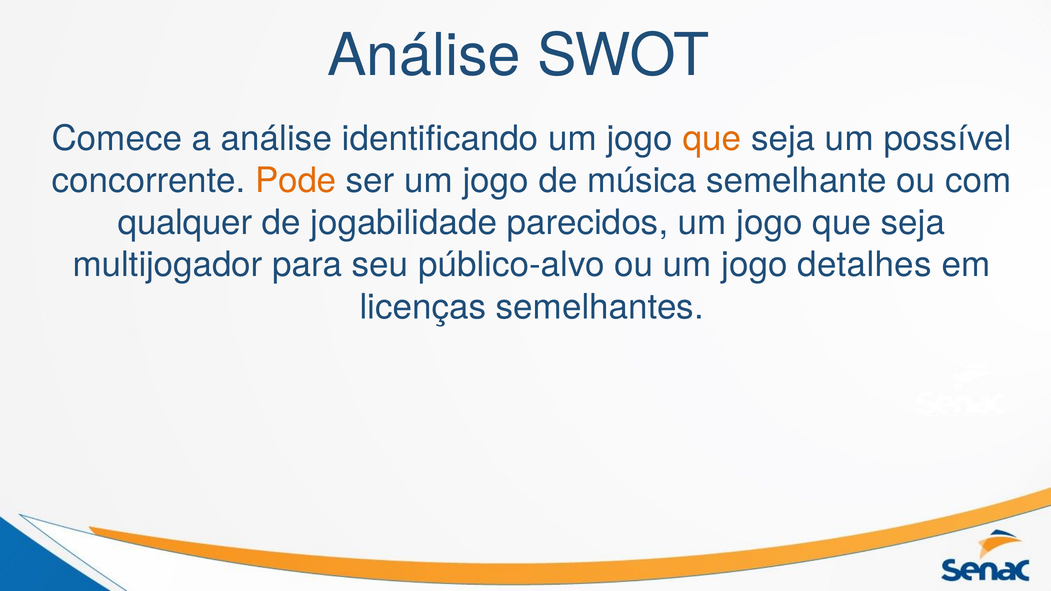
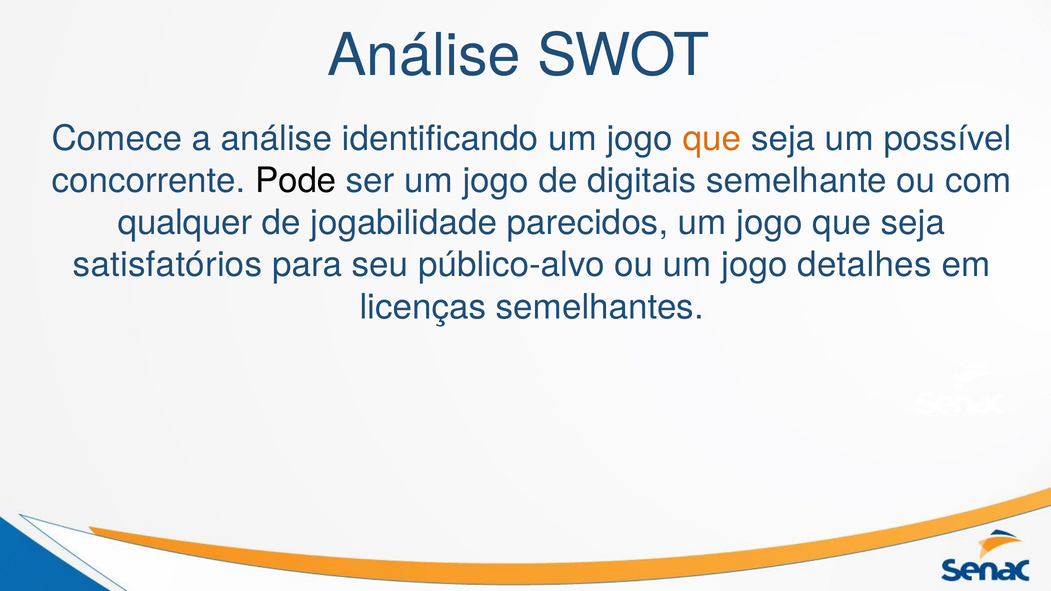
Pode colour: orange -> black
música: música -> digitais
multijogador: multijogador -> satisfatórios
